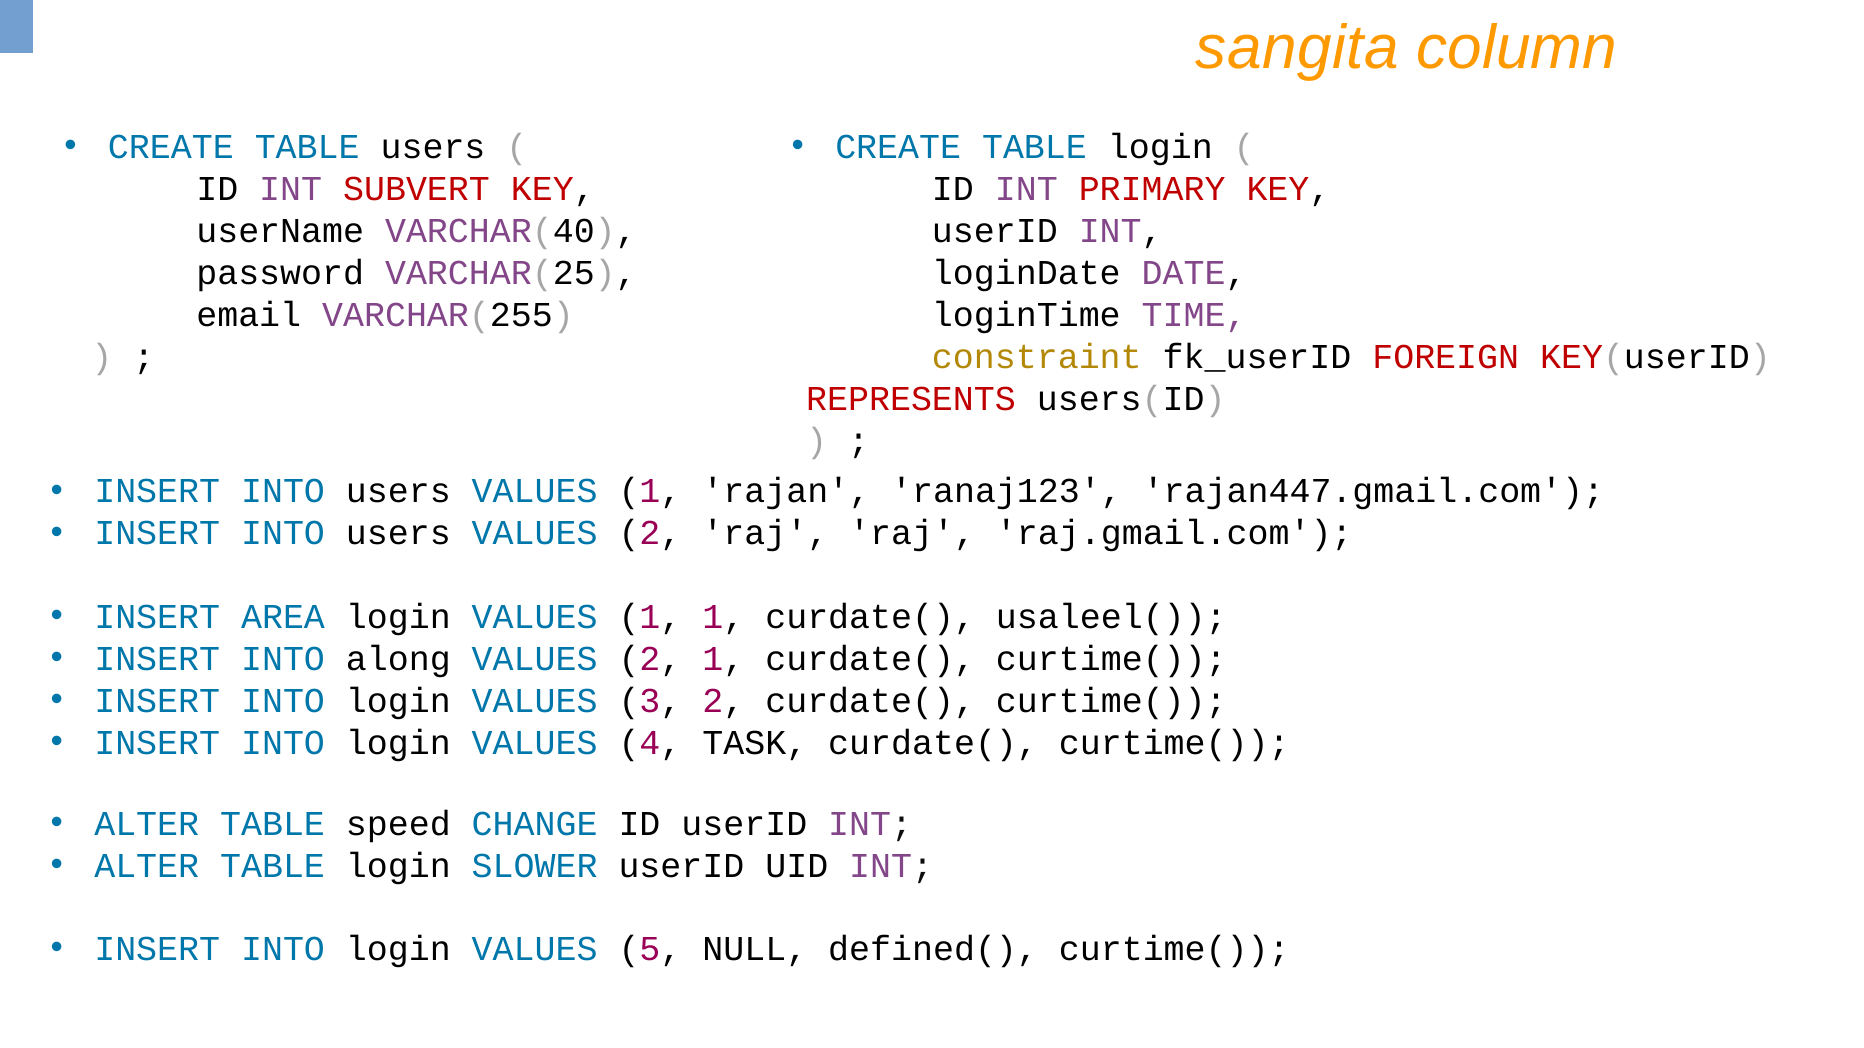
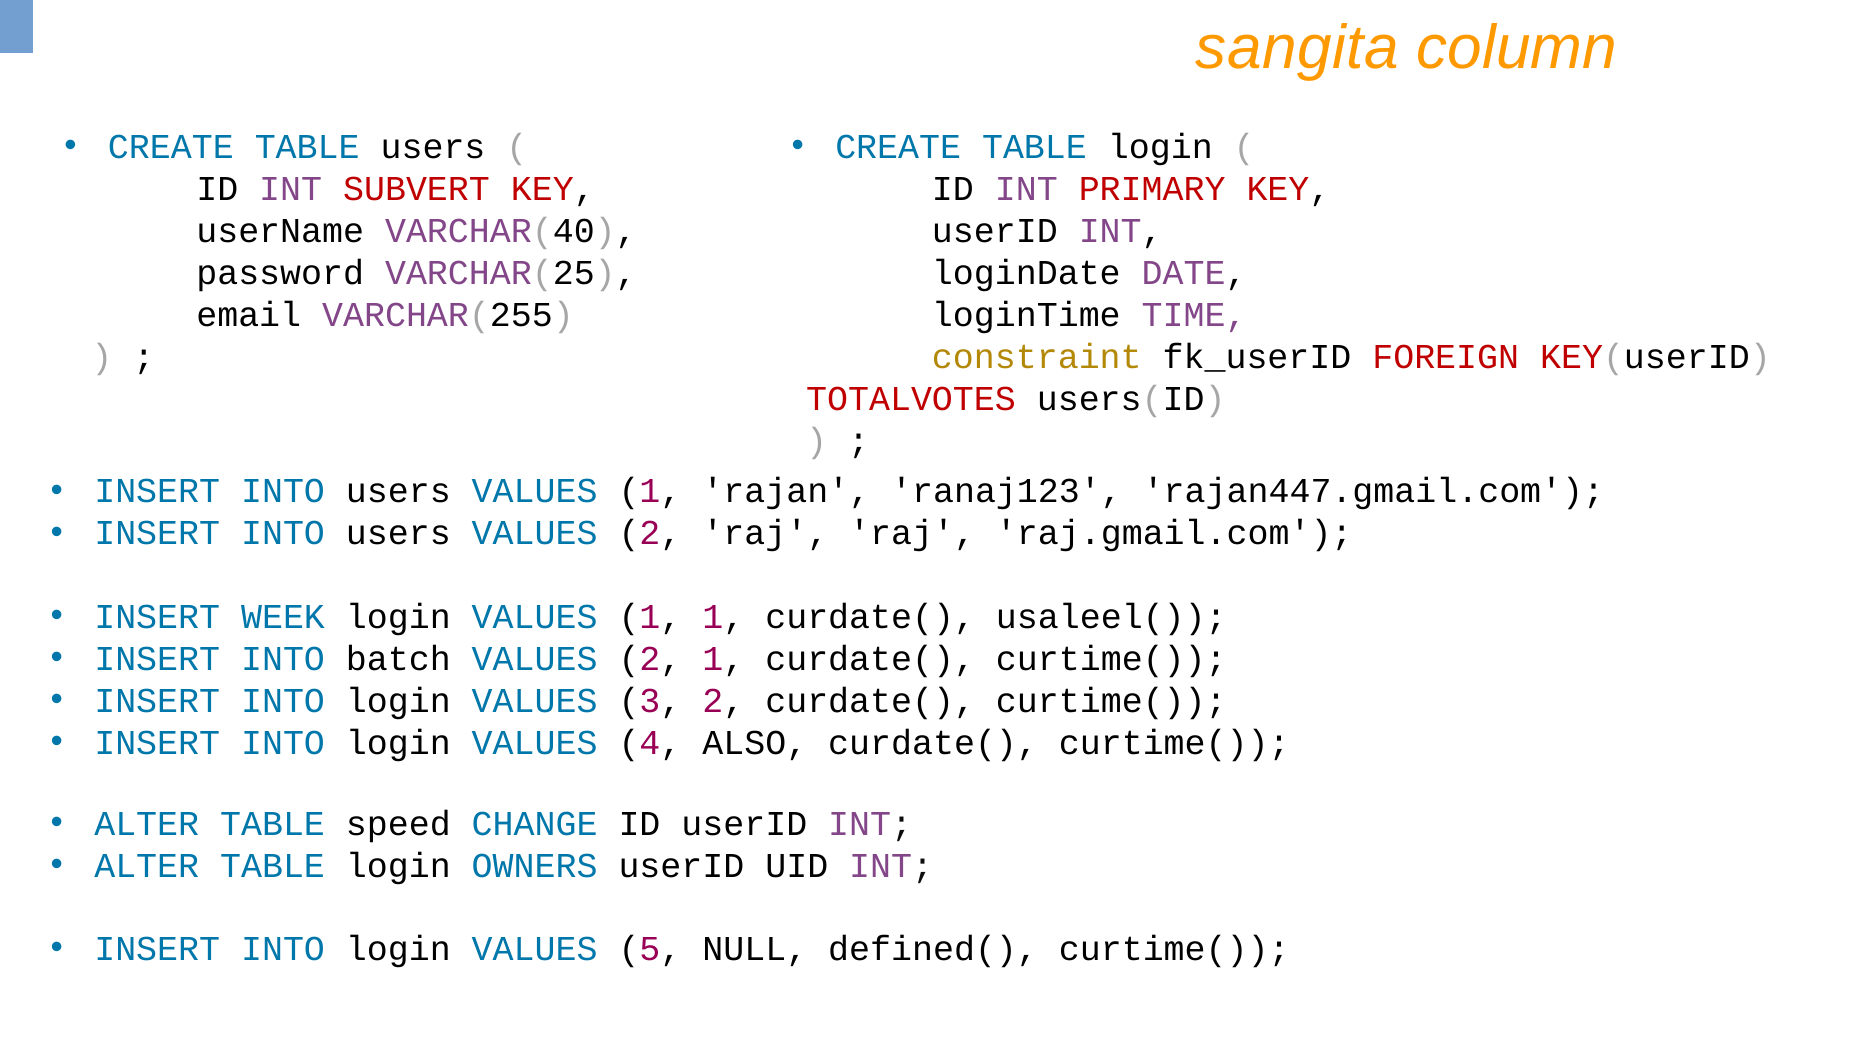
REPRESENTS: REPRESENTS -> TOTALVOTES
AREA: AREA -> WEEK
along: along -> batch
TASK: TASK -> ALSO
SLOWER: SLOWER -> OWNERS
